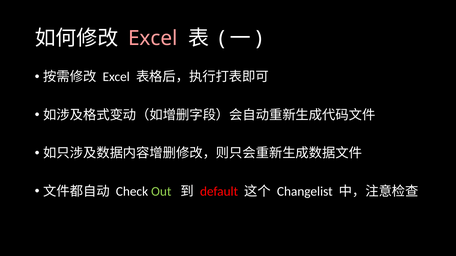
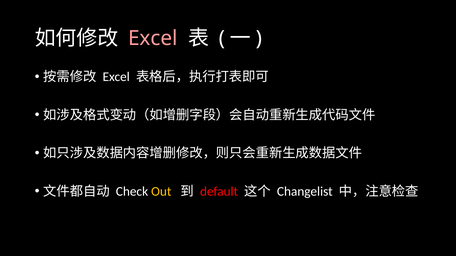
Out colour: light green -> yellow
